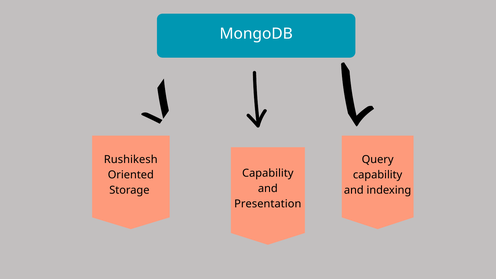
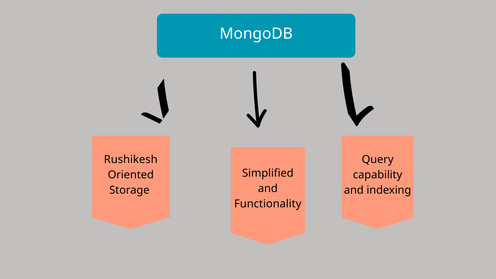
Capability at (268, 173): Capability -> Simplified
Presentation: Presentation -> Functionality
